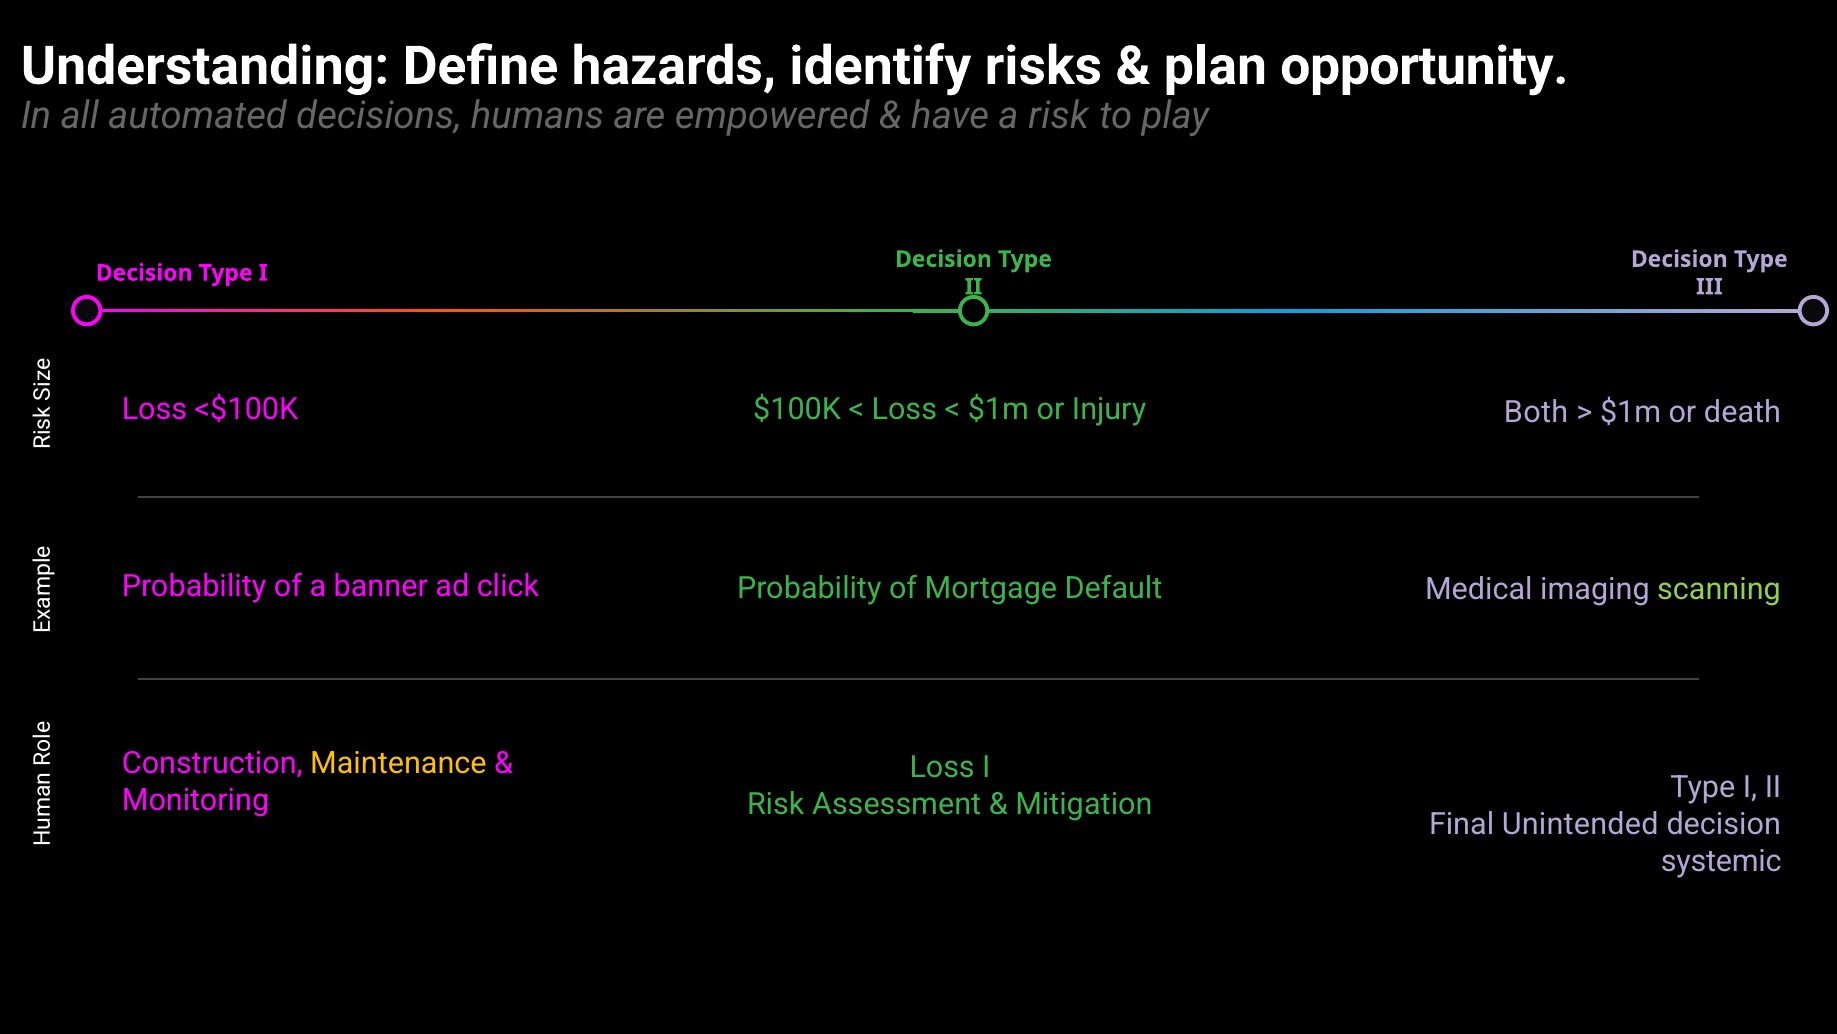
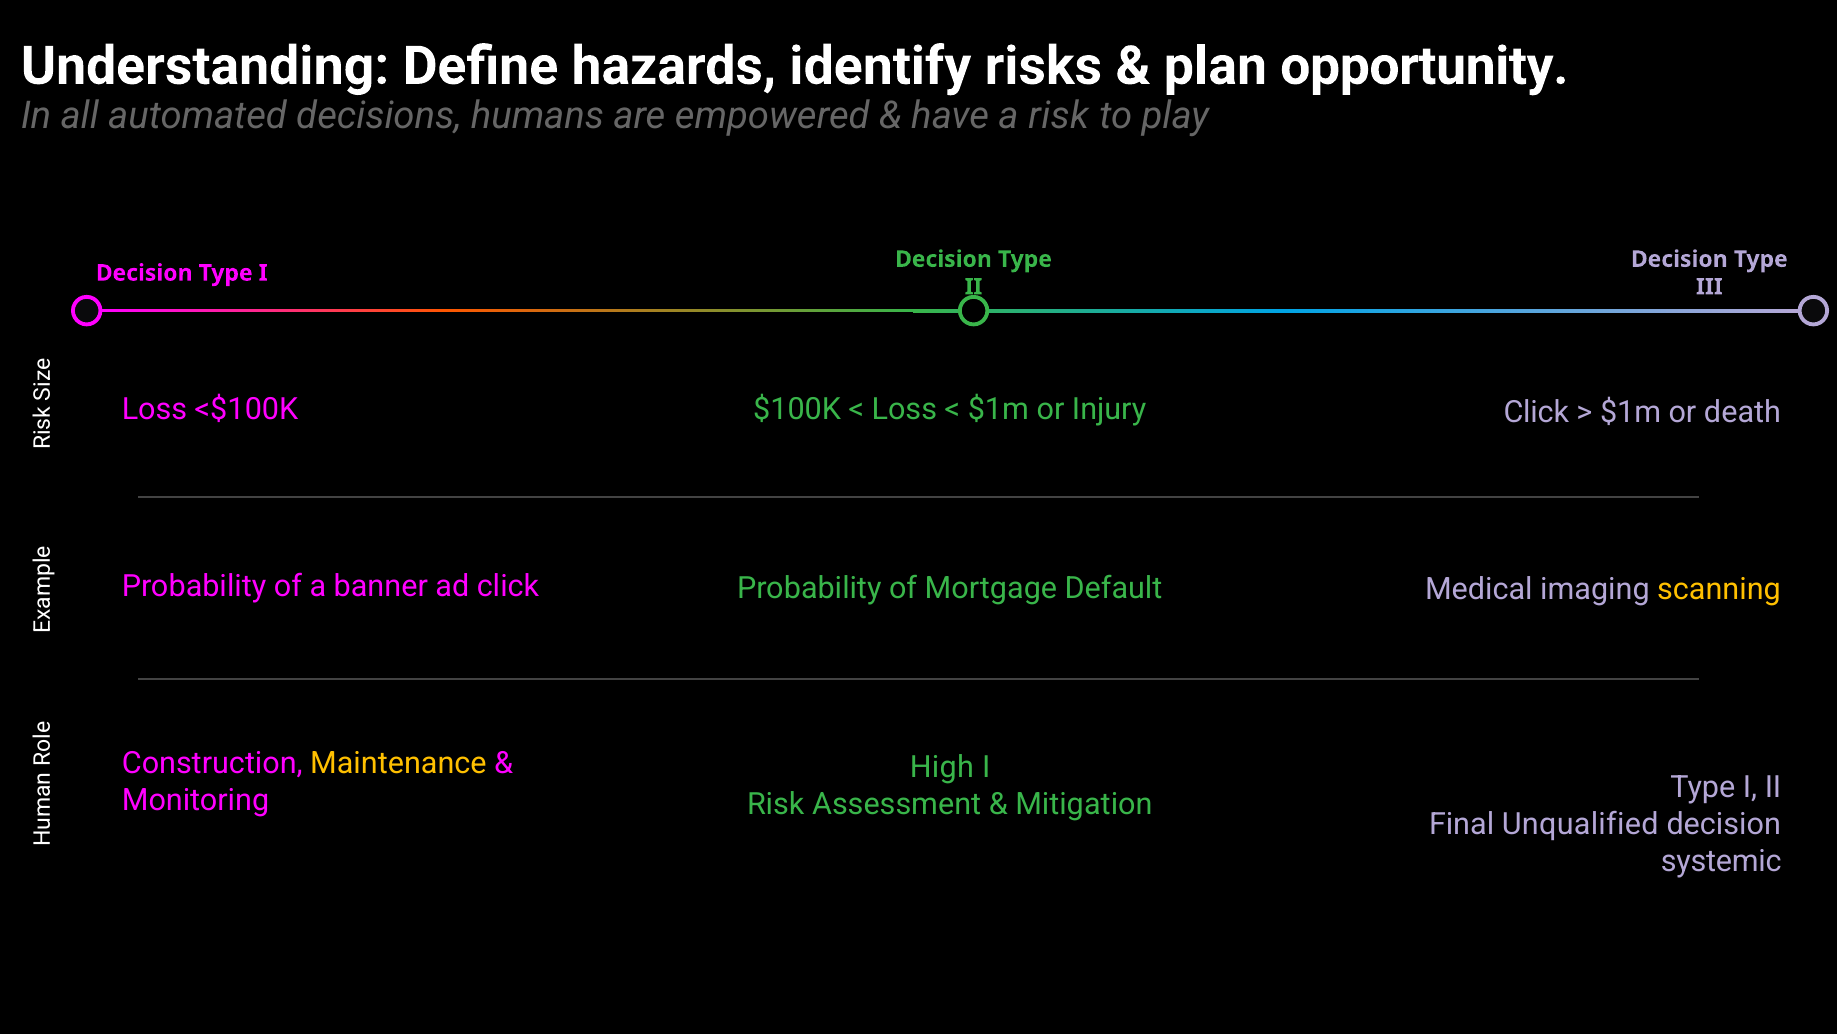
Both at (1536, 412): Both -> Click
scanning colour: light green -> yellow
Loss at (942, 767): Loss -> High
Unintended: Unintended -> Unqualified
